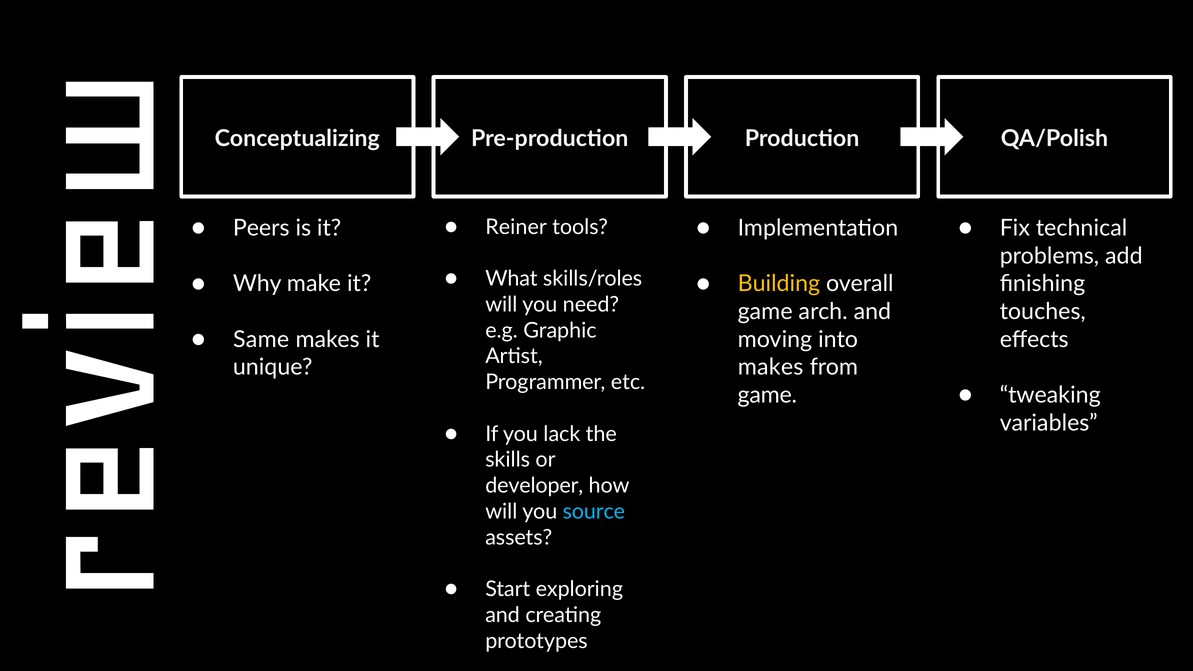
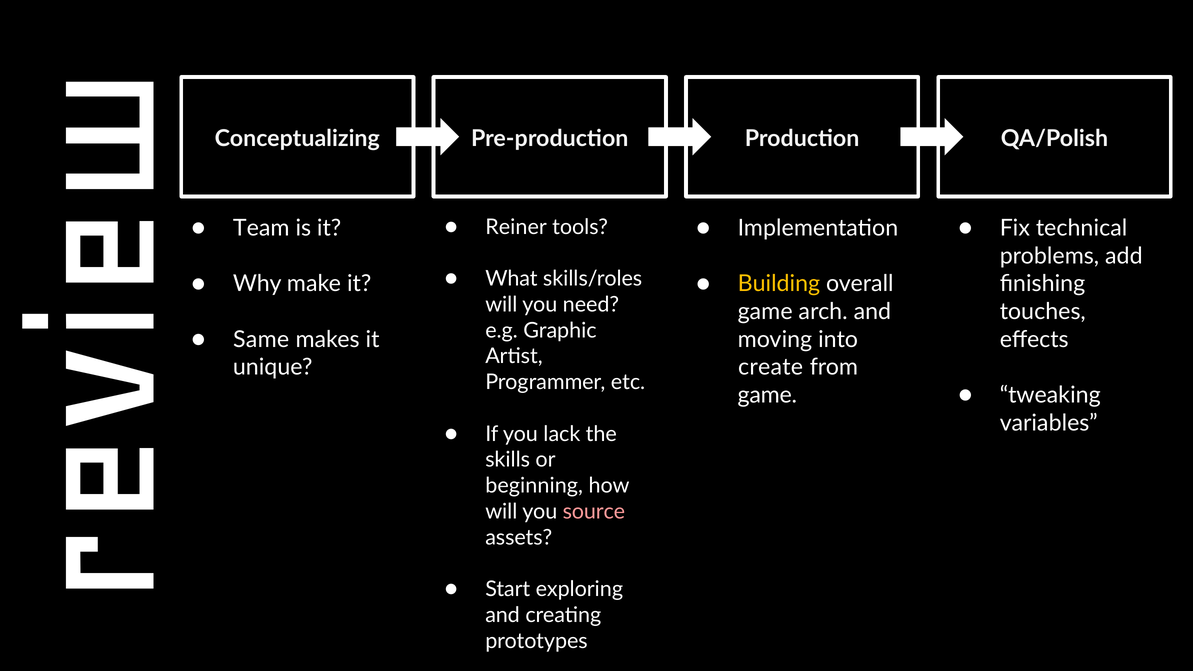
Peers: Peers -> Team
makes at (771, 367): makes -> create
developer: developer -> beginning
source colour: light blue -> pink
